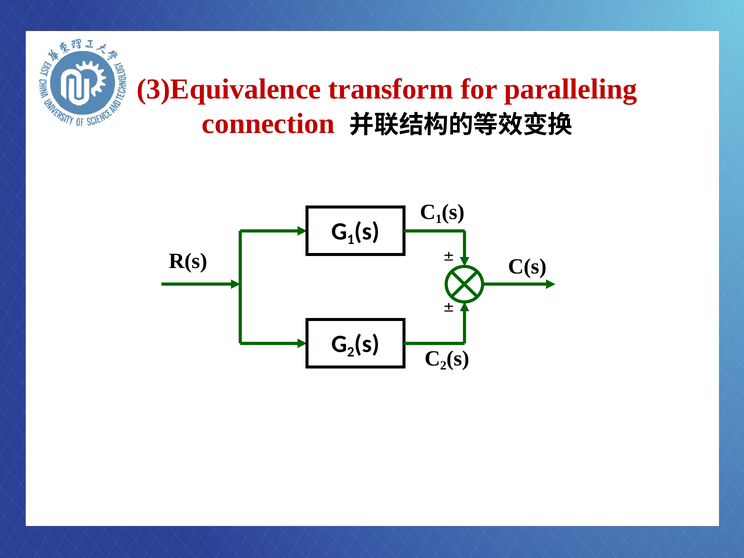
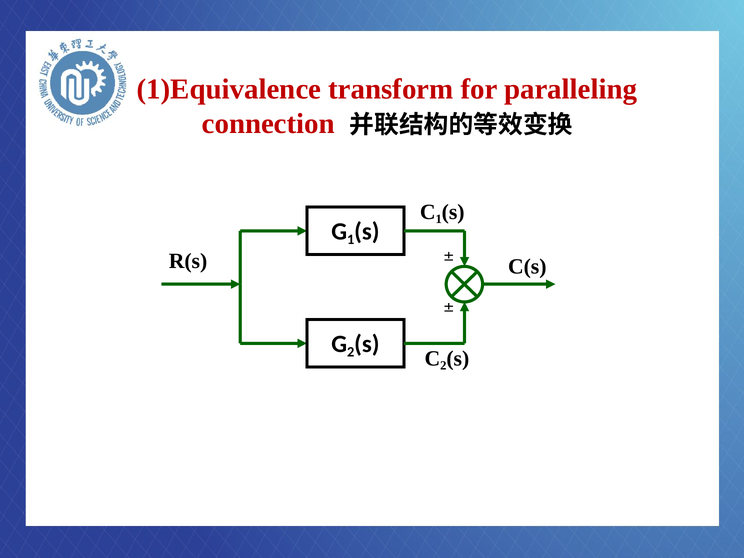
3)Equivalence: 3)Equivalence -> 1)Equivalence
